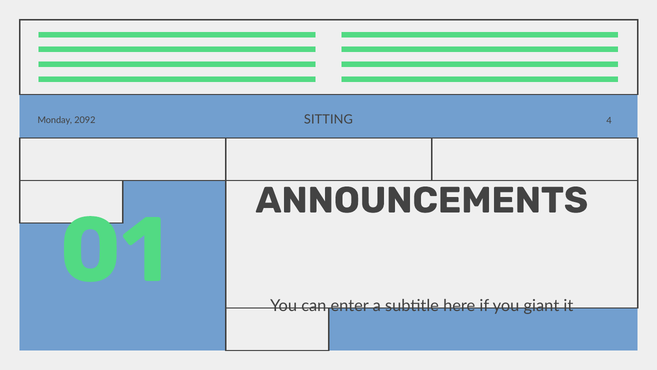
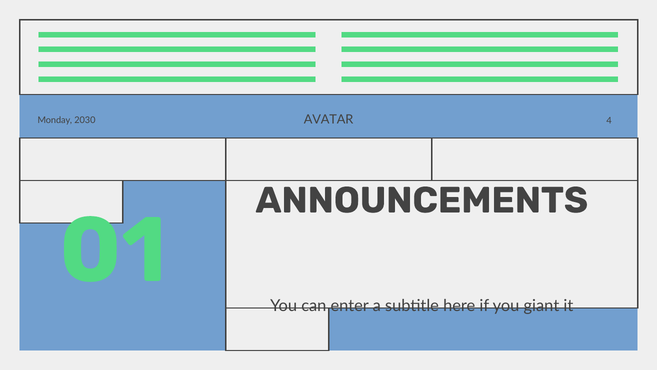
SITTING: SITTING -> AVATAR
2092: 2092 -> 2030
